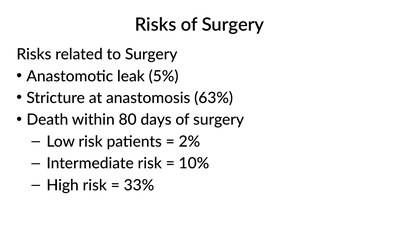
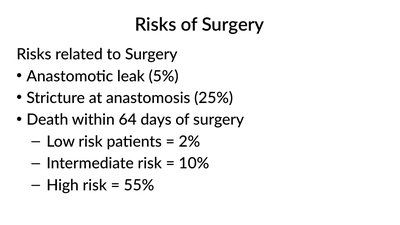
63%: 63% -> 25%
80: 80 -> 64
33%: 33% -> 55%
